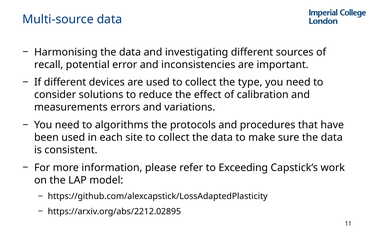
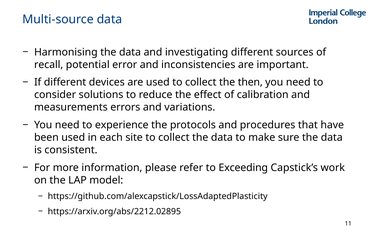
type: type -> then
algorithms: algorithms -> experience
